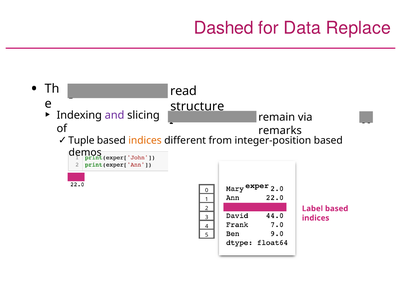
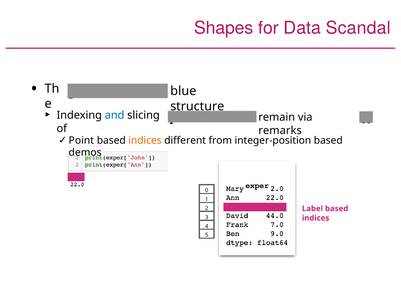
Dashed: Dashed -> Shapes
Replace: Replace -> Scandal
read: read -> blue
and colour: purple -> blue
Tuple: Tuple -> Point
